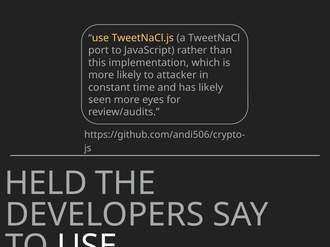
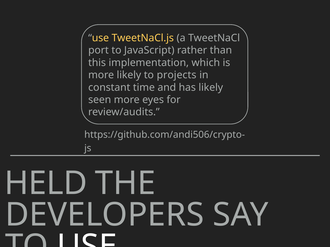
attacker: attacker -> projects
